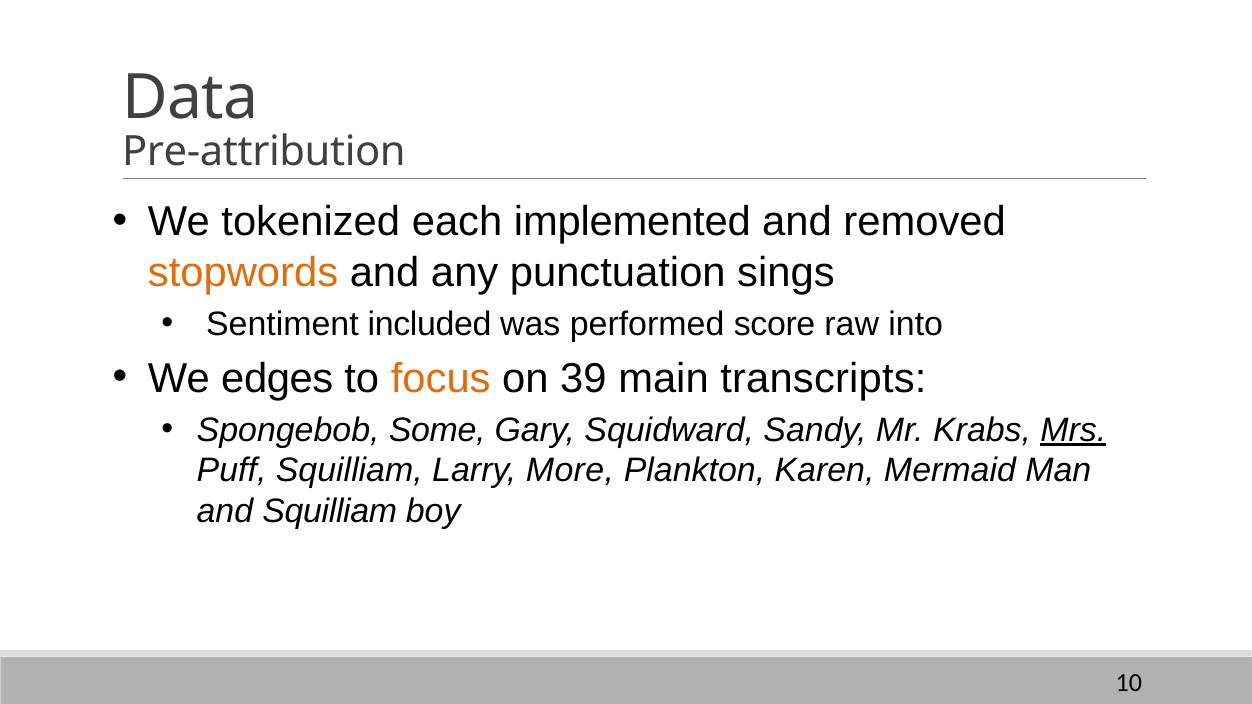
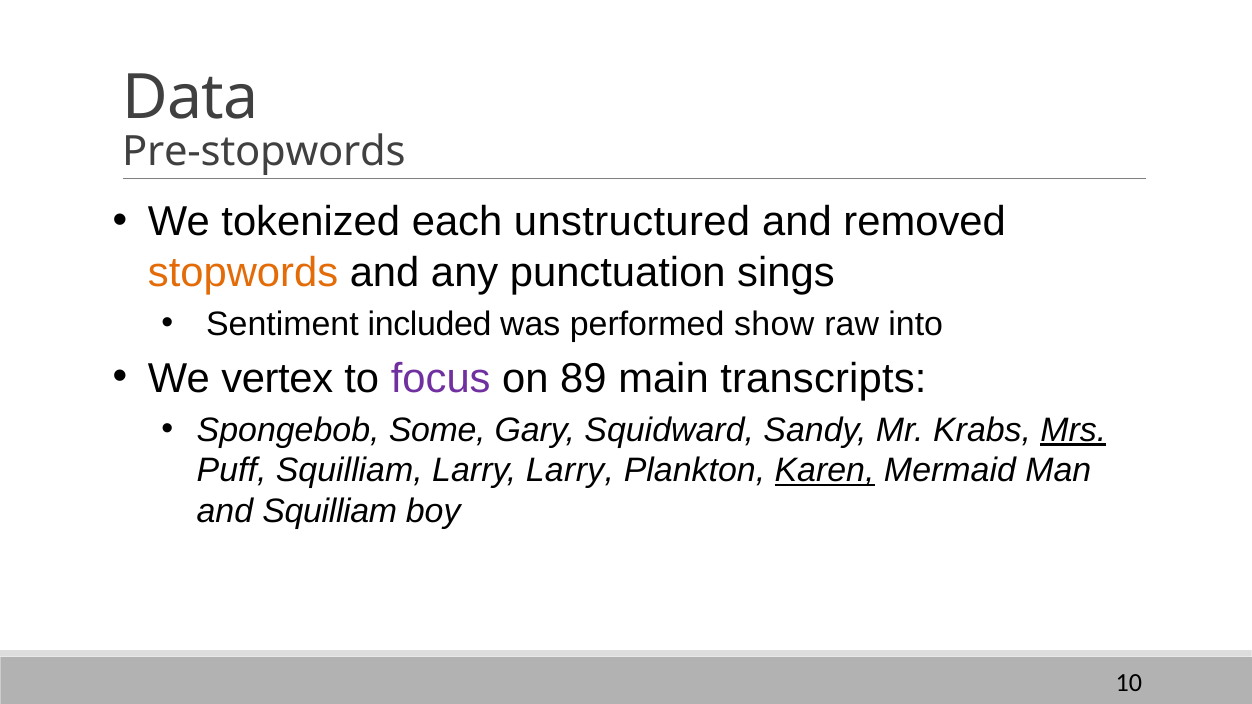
Pre-attribution: Pre-attribution -> Pre-stopwords
implemented: implemented -> unstructured
score: score -> show
edges: edges -> vertex
focus colour: orange -> purple
39: 39 -> 89
Larry More: More -> Larry
Karen underline: none -> present
